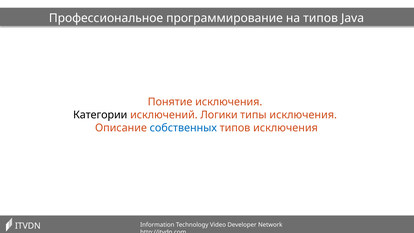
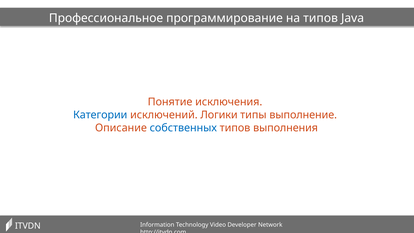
Категории colour: black -> blue
типы исключения: исключения -> выполнение
типов исключения: исключения -> выполнения
